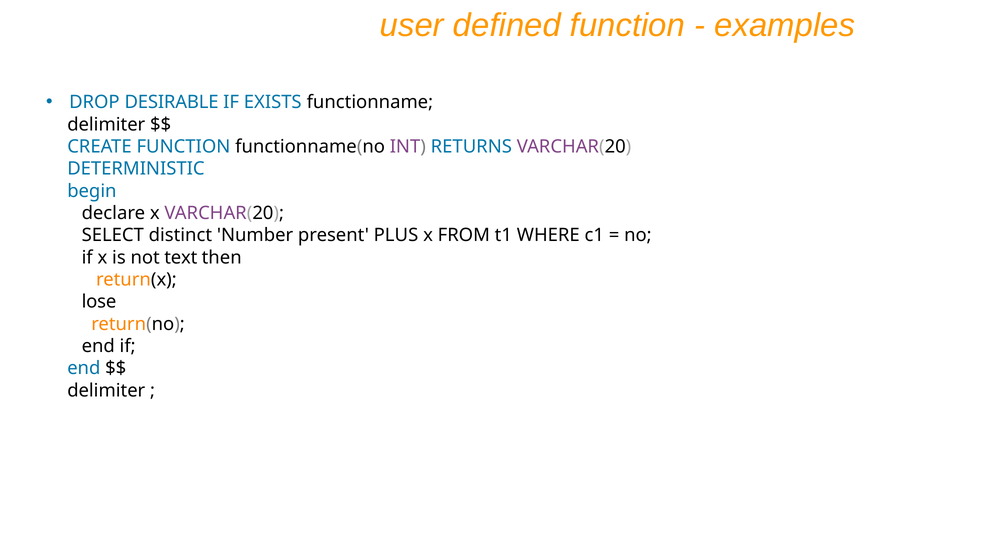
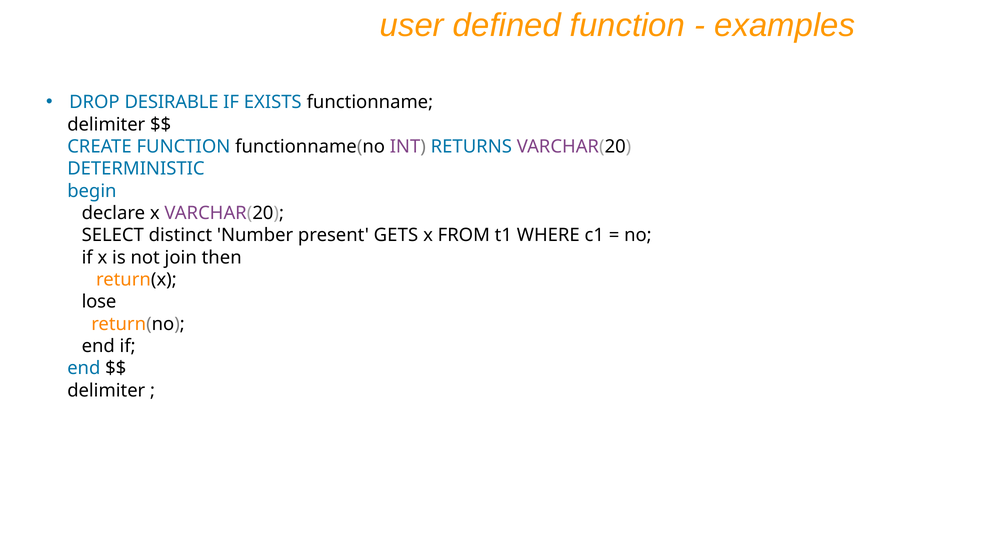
PLUS: PLUS -> GETS
text: text -> join
